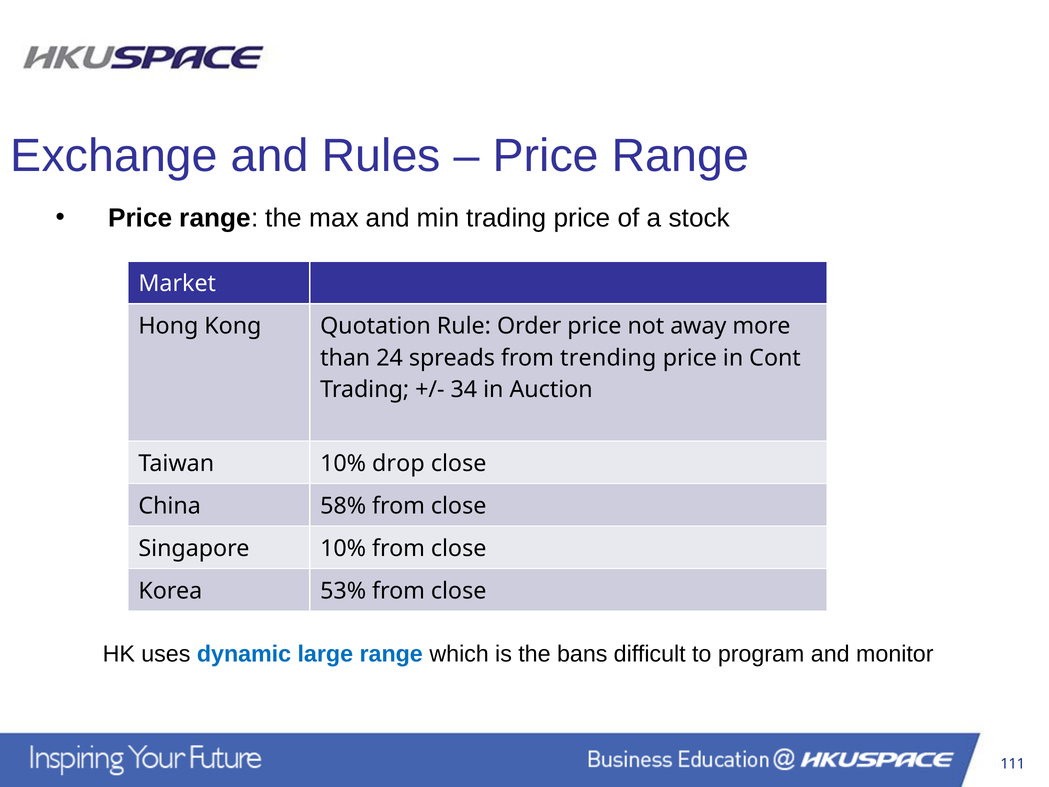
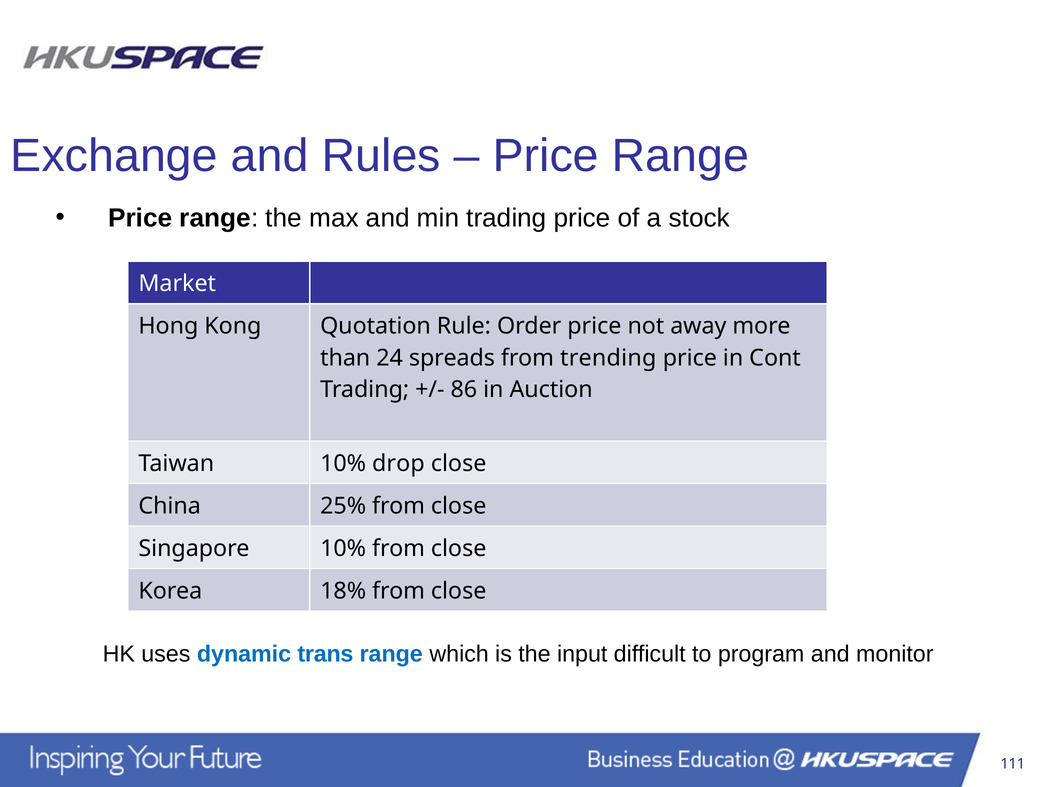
34: 34 -> 86
58%: 58% -> 25%
53%: 53% -> 18%
large: large -> trans
bans: bans -> input
